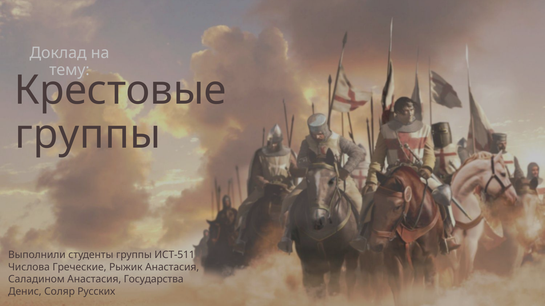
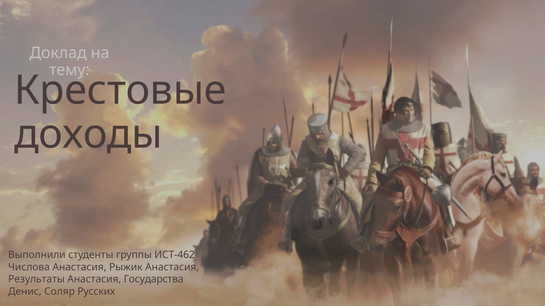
группы at (88, 135): группы -> доходы
ИСТ-511: ИСТ-511 -> ИСТ-462
Числова Греческие: Греческие -> Анастасия
Саладином: Саладином -> Результаты
